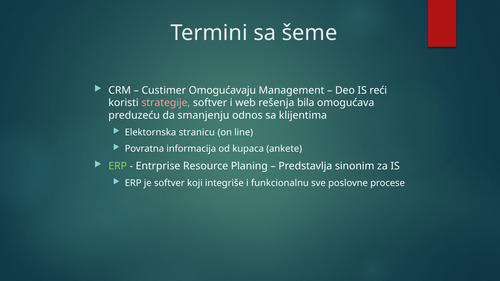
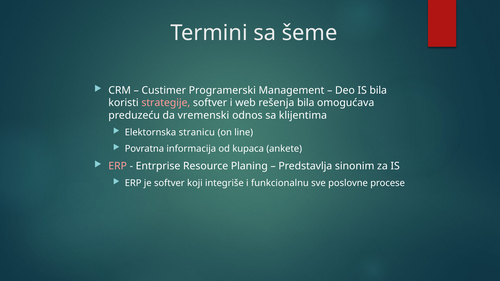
Omogućavaju: Omogućavaju -> Programerski
IS reći: reći -> bila
smanjenju: smanjenju -> vremenski
ERP at (118, 166) colour: light green -> pink
